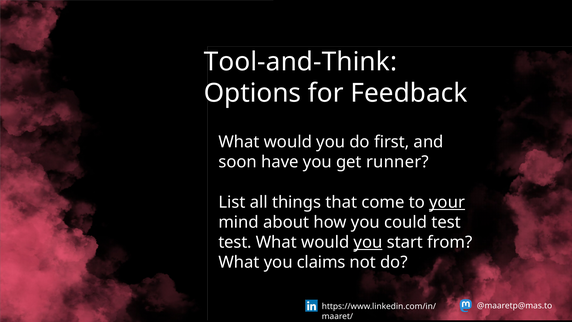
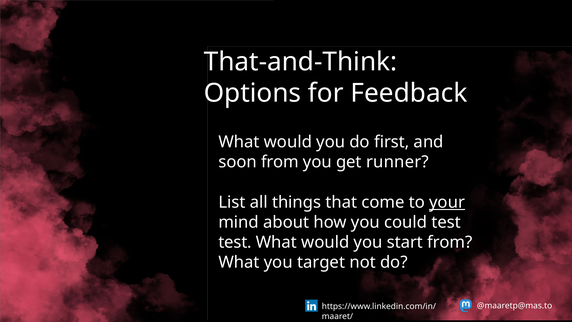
Tool-and-Think: Tool-and-Think -> That-and-Think
soon have: have -> from
you at (368, 242) underline: present -> none
claims: claims -> target
